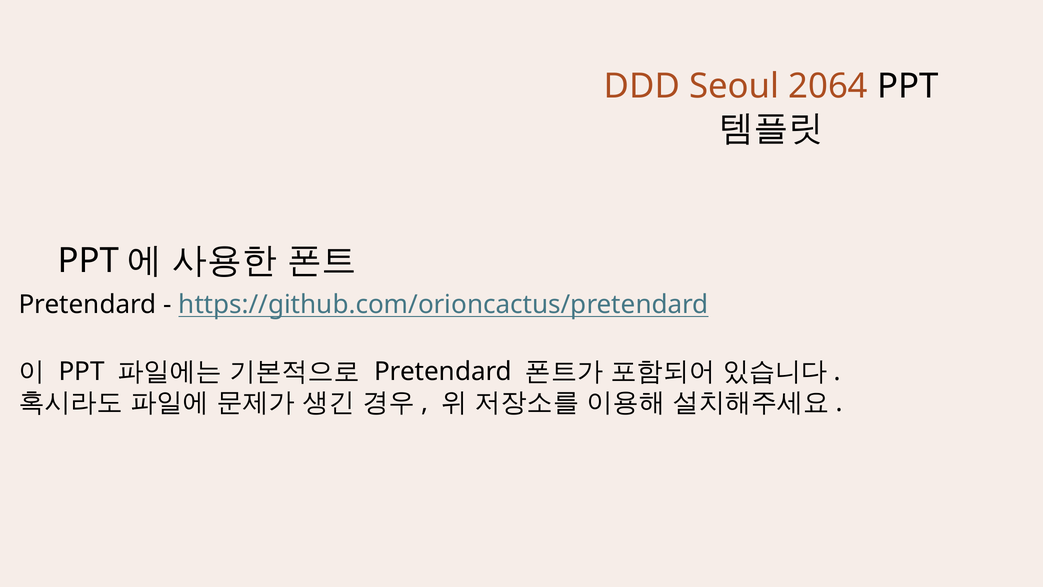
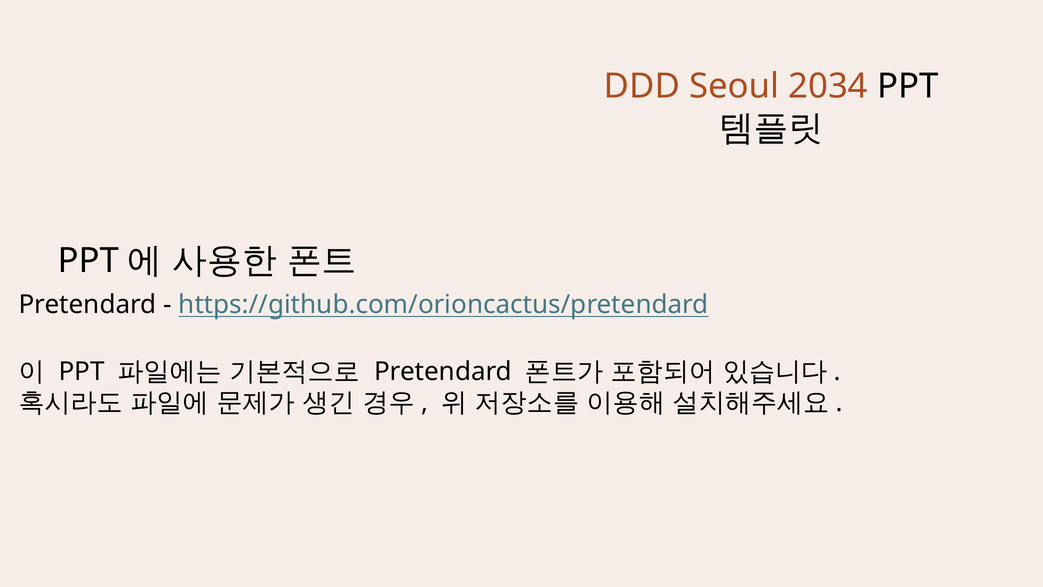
2064: 2064 -> 2034
